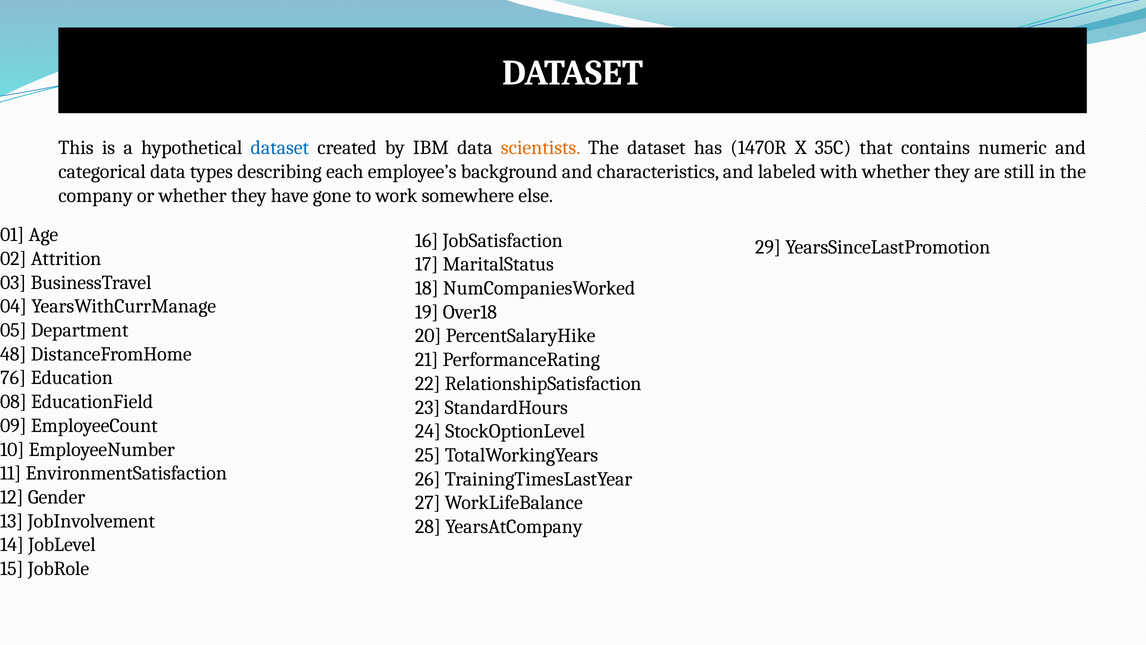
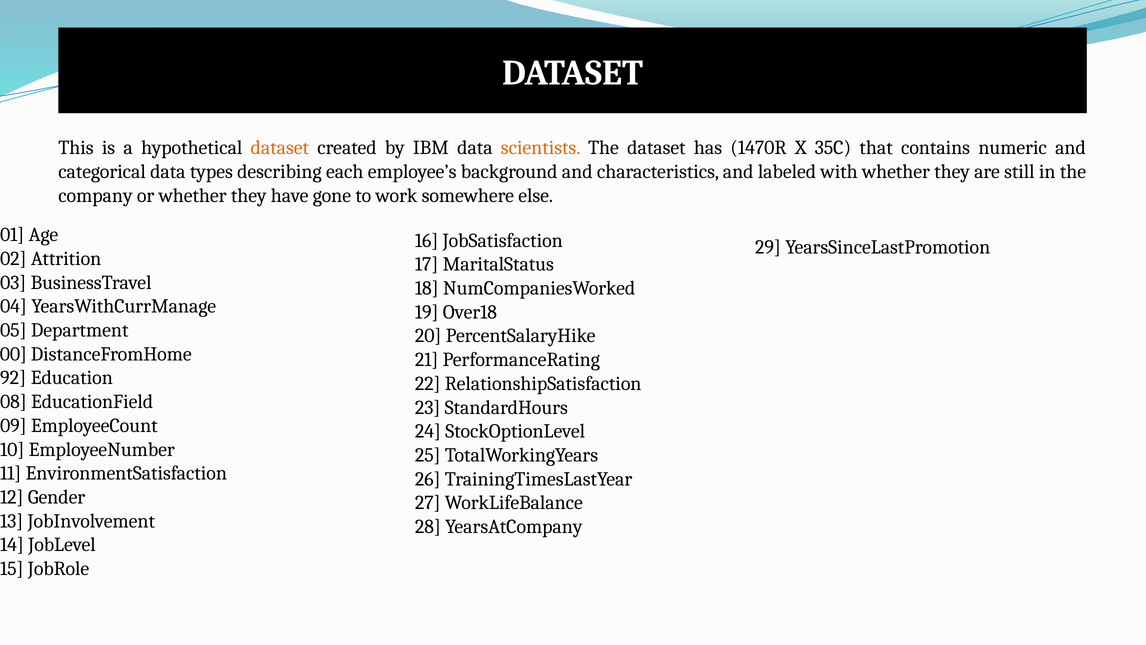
dataset at (280, 148) colour: blue -> orange
48: 48 -> 00
76: 76 -> 92
